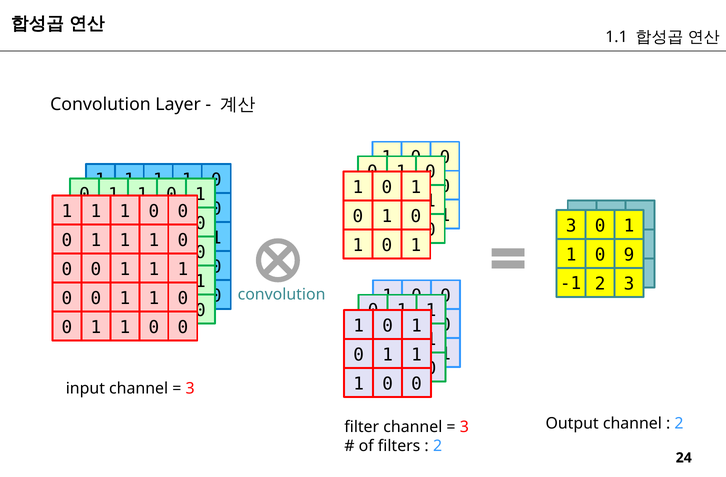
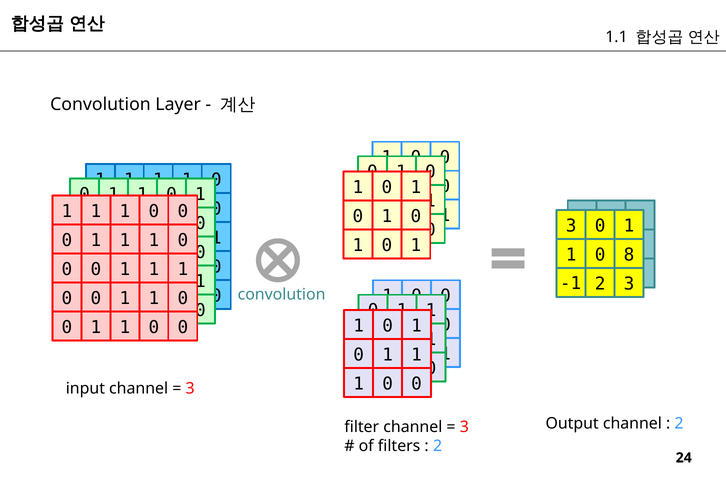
9: 9 -> 8
